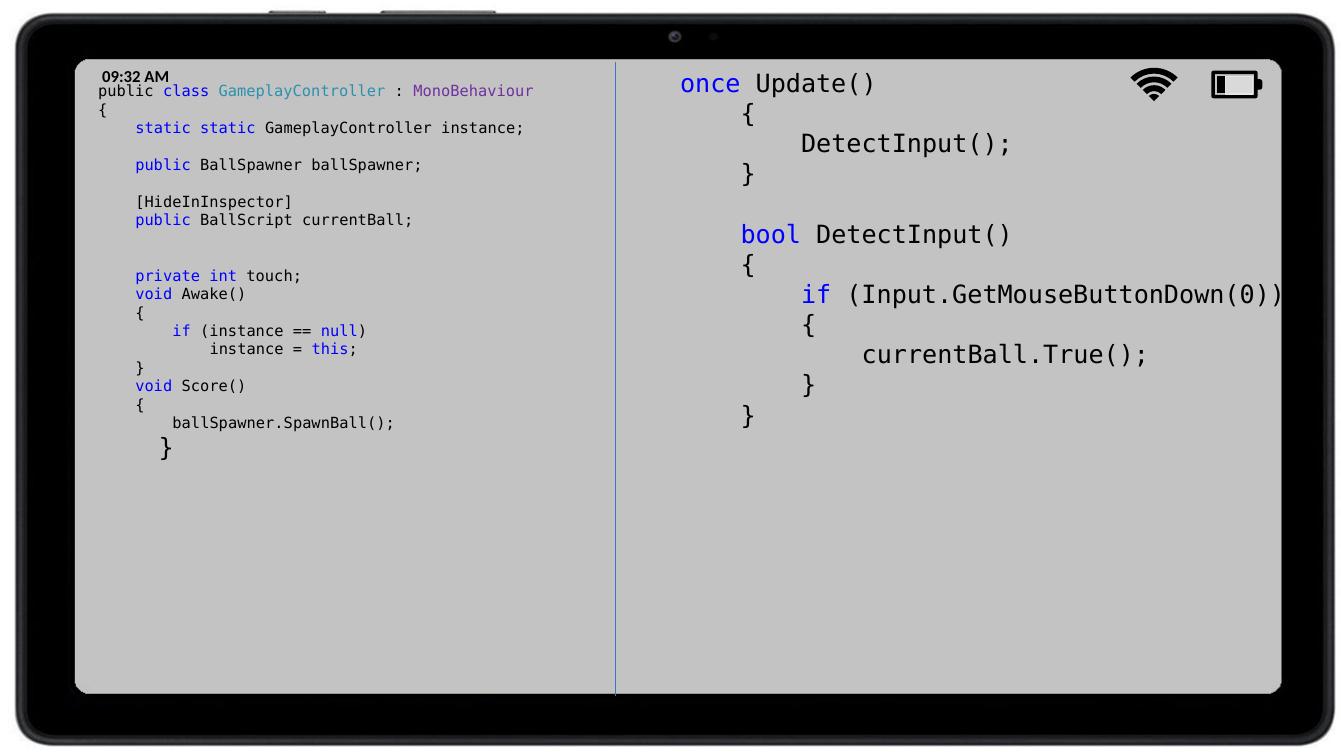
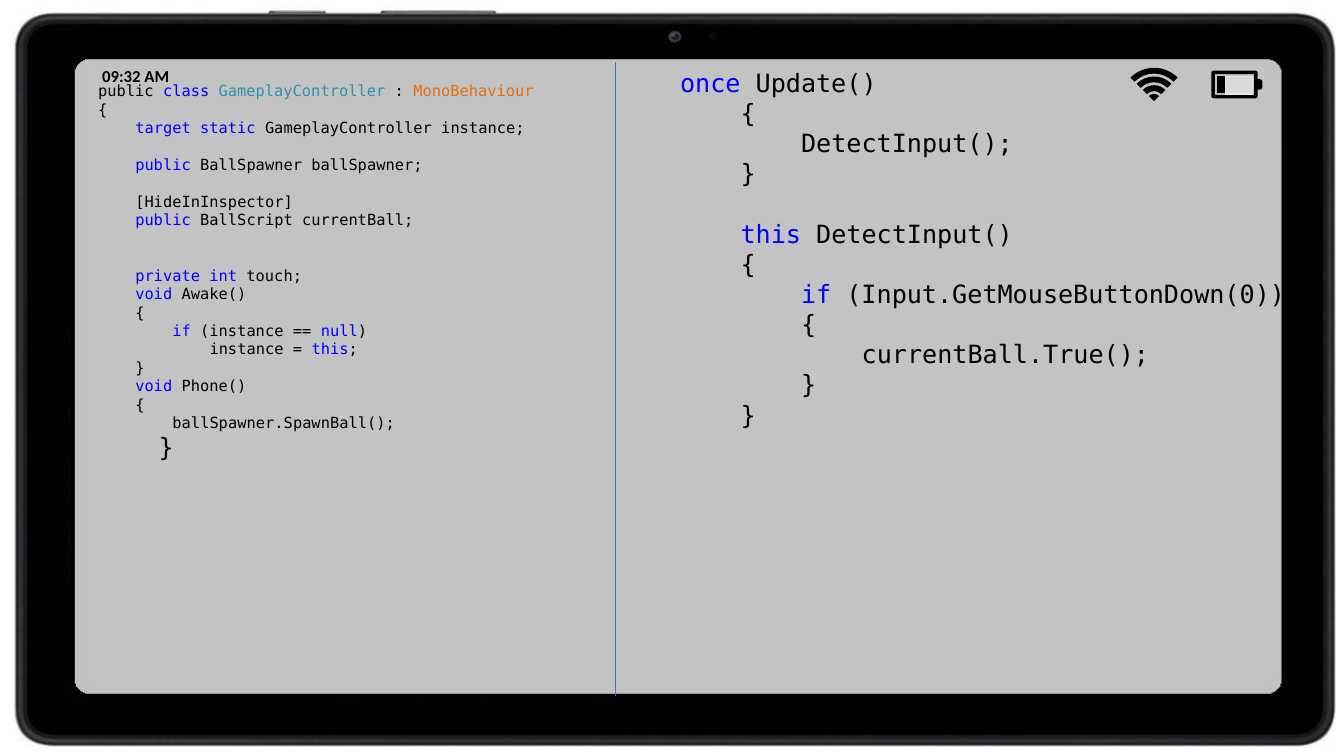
MonoBehaviour colour: purple -> orange
static at (163, 129): static -> target
bool at (771, 235): bool -> this
Score(: Score( -> Phone(
